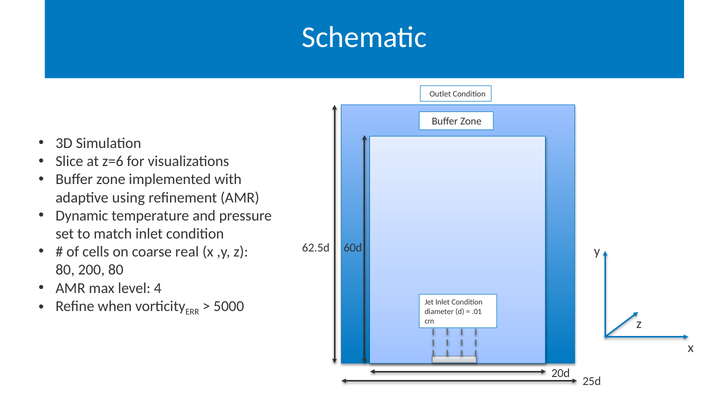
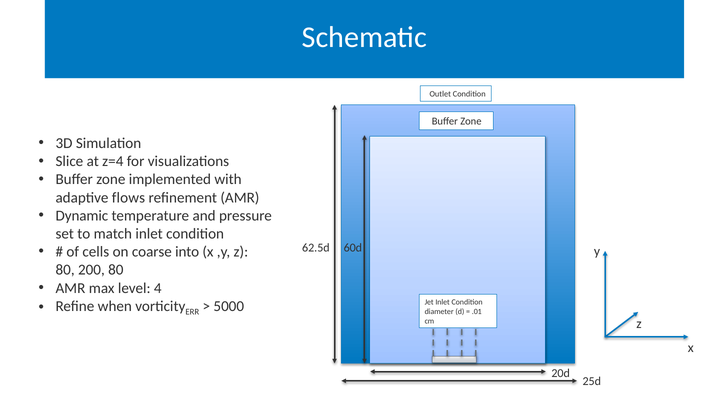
z=6: z=6 -> z=4
using: using -> flows
real: real -> into
